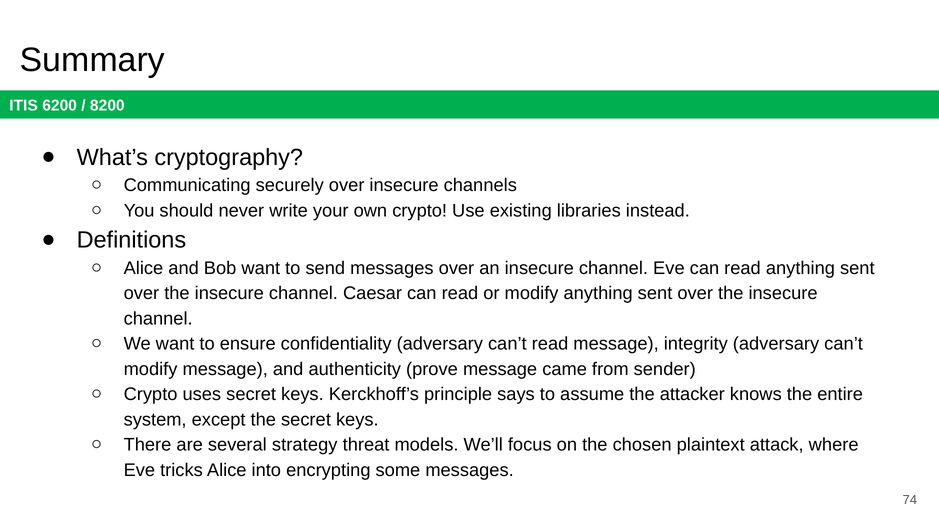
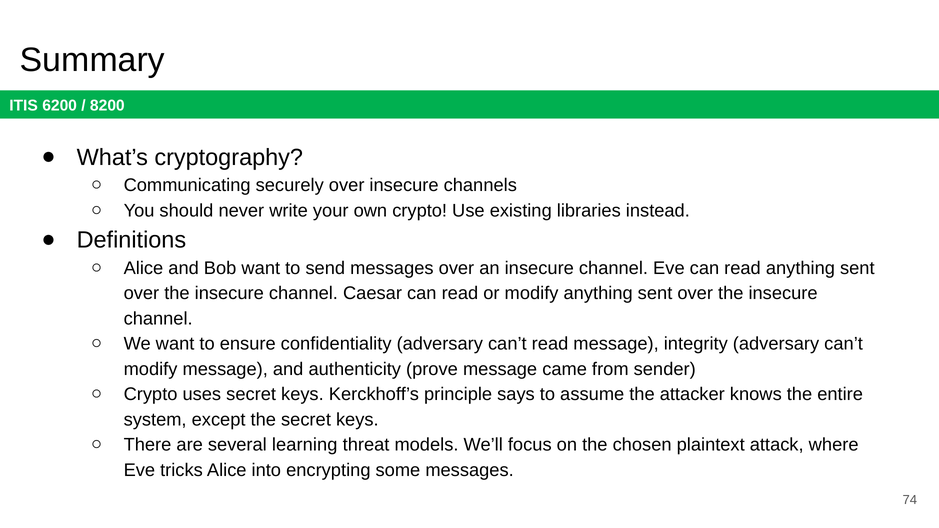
strategy: strategy -> learning
